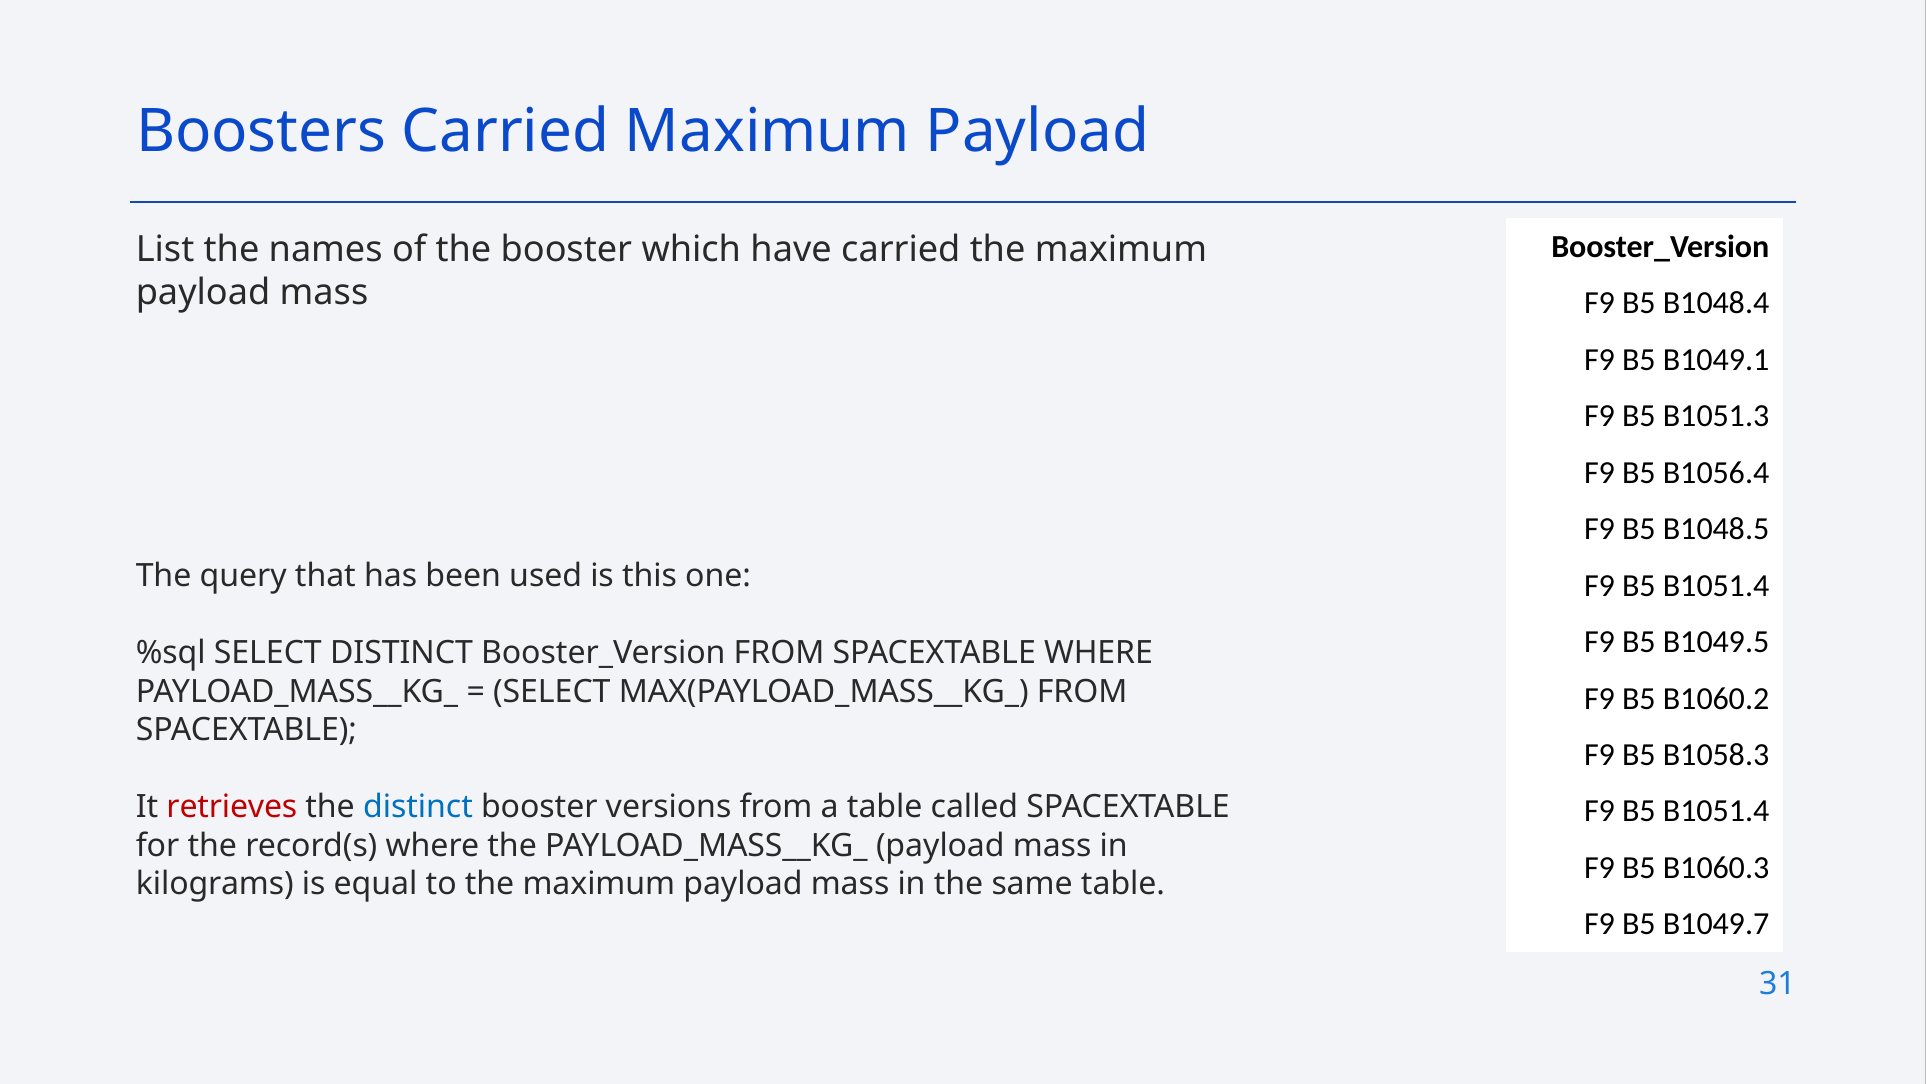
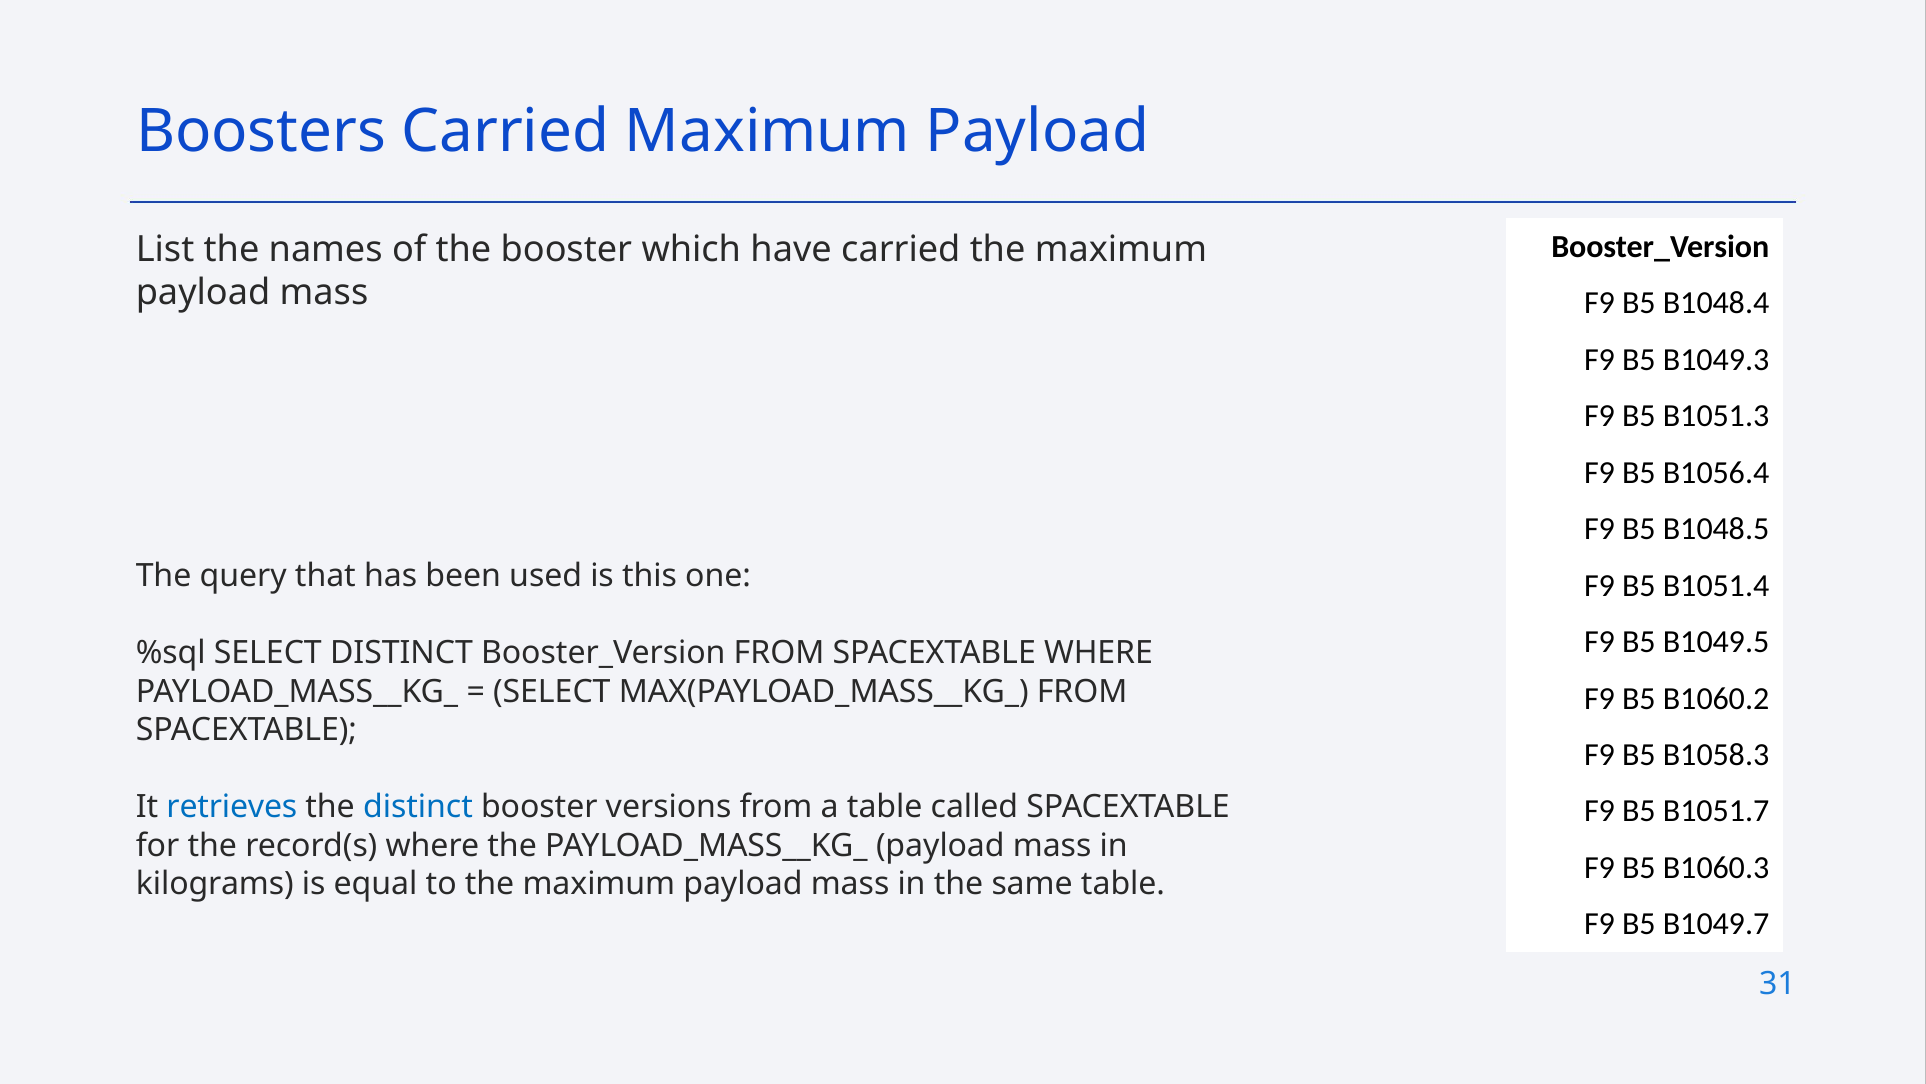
B1049.1: B1049.1 -> B1049.3
retrieves colour: red -> blue
B1051.4 at (1716, 811): B1051.4 -> B1051.7
